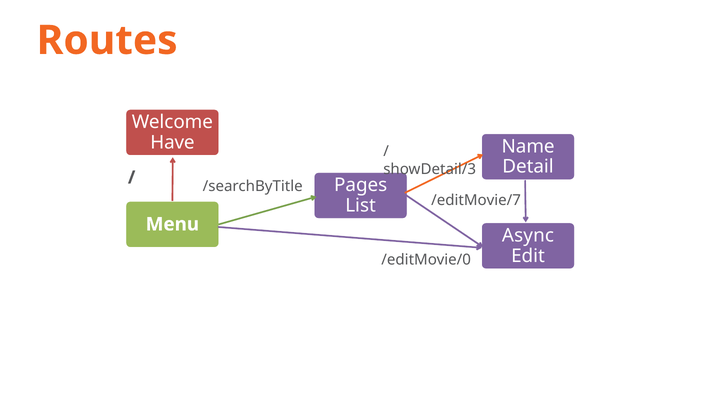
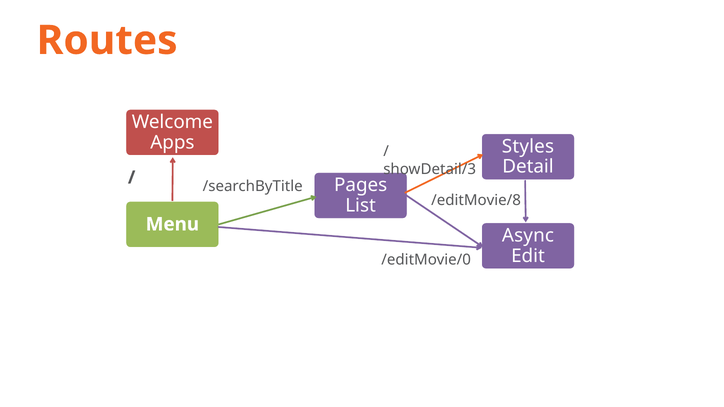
Have: Have -> Apps
Name: Name -> Styles
/editMovie/7: /editMovie/7 -> /editMovie/8
